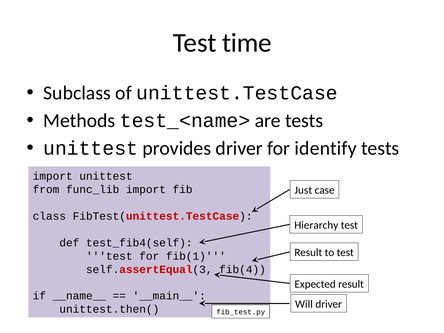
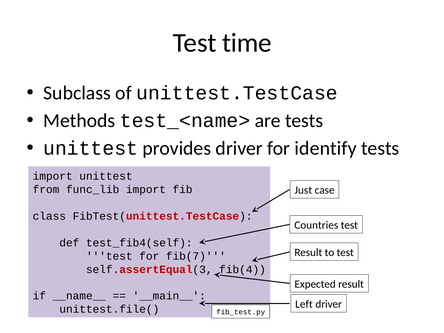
Hierarchy: Hierarchy -> Countries
fib(1: fib(1 -> fib(7
Will: Will -> Left
unittest.then(: unittest.then( -> unittest.file(
